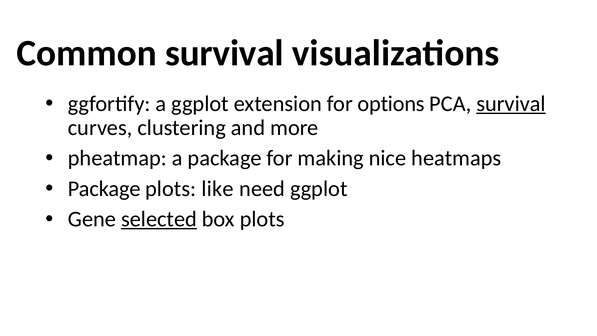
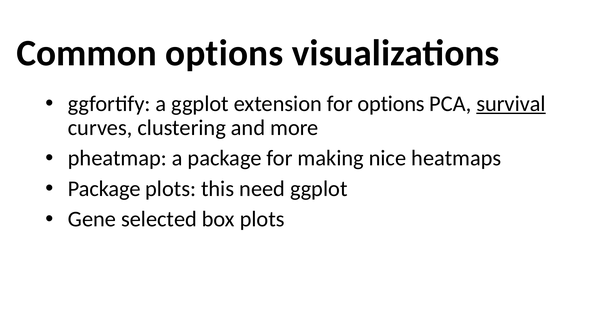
Common survival: survival -> options
like: like -> this
selected underline: present -> none
